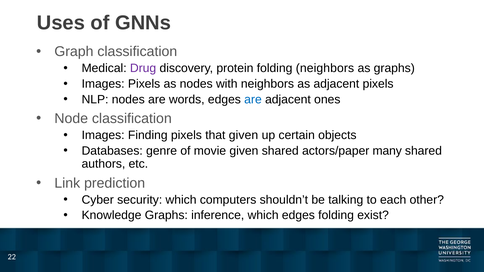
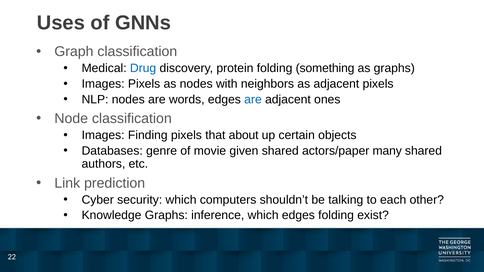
Drug colour: purple -> blue
folding neighbors: neighbors -> something
that given: given -> about
